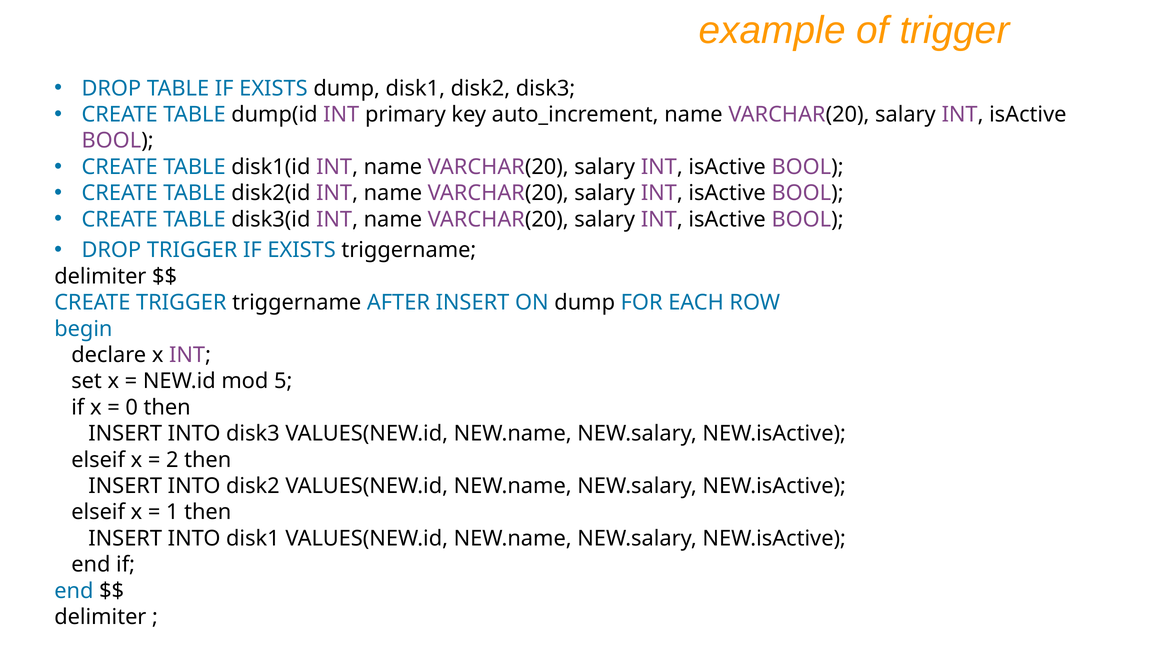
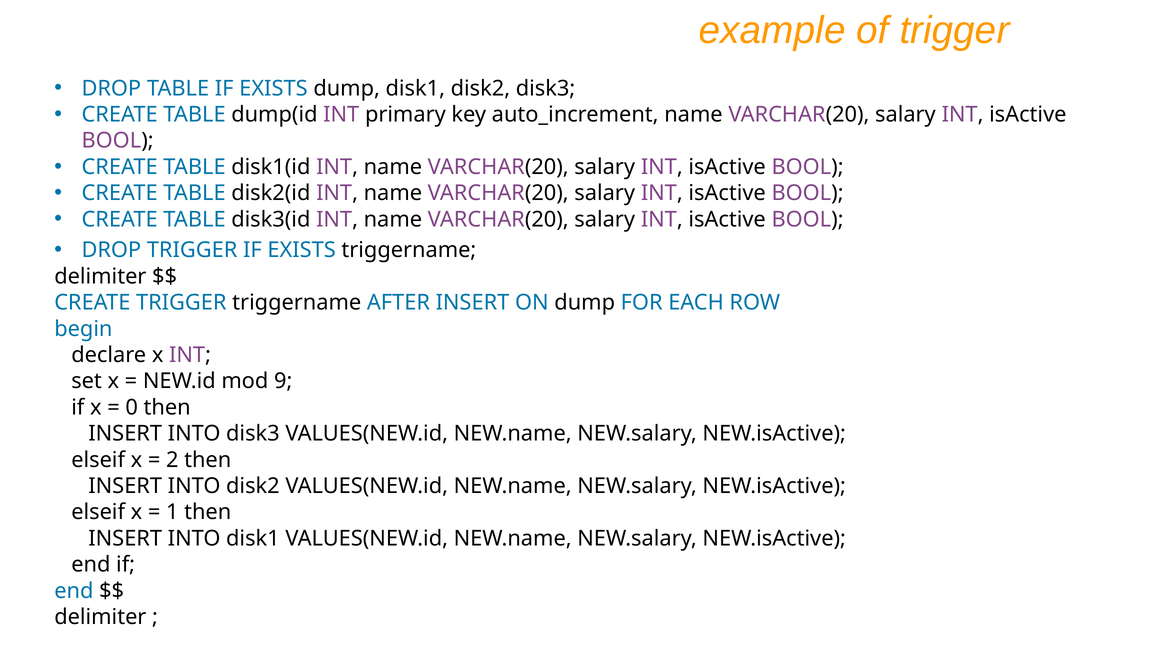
5: 5 -> 9
